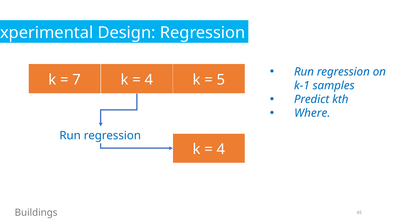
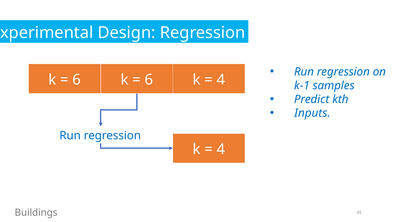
7 at (77, 80): 7 -> 6
4 at (149, 80): 4 -> 6
5 at (221, 80): 5 -> 4
Where: Where -> Inputs
